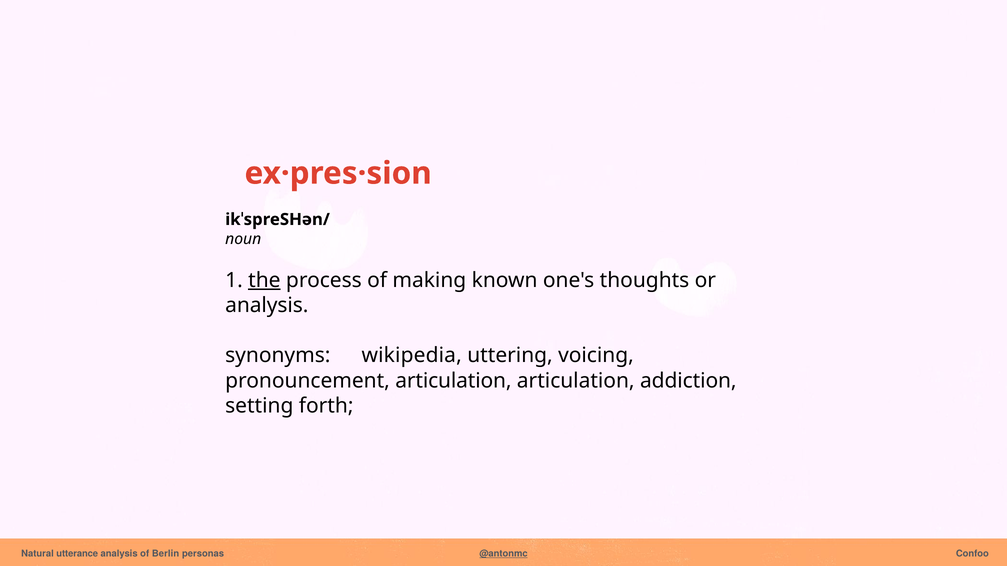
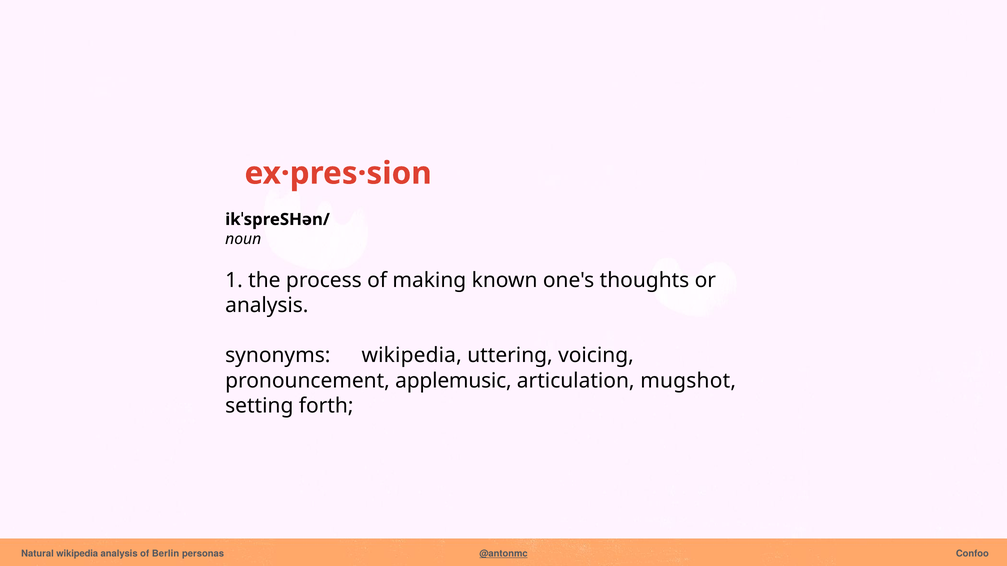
the underline: present -> none
pronouncement articulation: articulation -> applemusic
addiction: addiction -> mugshot
Natural utterance: utterance -> wikipedia
